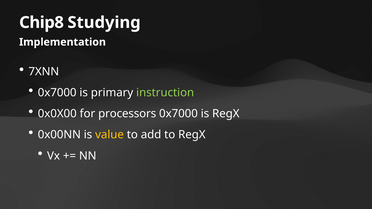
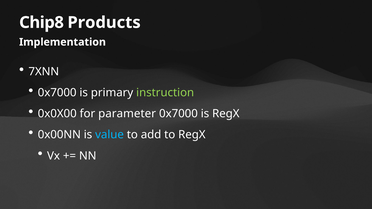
Studying: Studying -> Products
processors: processors -> parameter
value colour: yellow -> light blue
